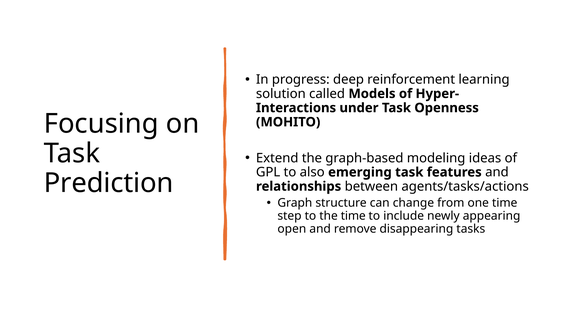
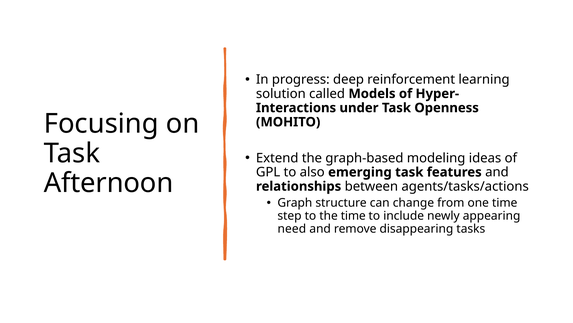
Prediction: Prediction -> Afternoon
open: open -> need
